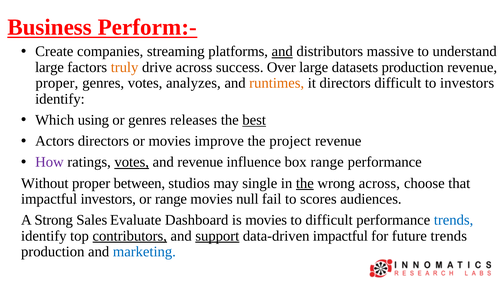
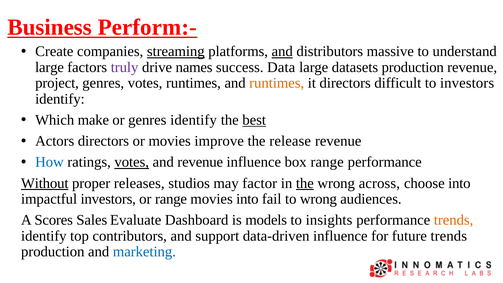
streaming underline: none -> present
truly colour: orange -> purple
drive across: across -> names
Over: Over -> Data
proper at (57, 83): proper -> project
votes analyzes: analyzes -> runtimes
using: using -> make
genres releases: releases -> identify
project: project -> release
How colour: purple -> blue
Without underline: none -> present
between: between -> releases
single: single -> factor
choose that: that -> into
movies null: null -> into
to scores: scores -> wrong
Strong: Strong -> Scores
is movies: movies -> models
to difficult: difficult -> insights
trends at (454, 220) colour: blue -> orange
contributors underline: present -> none
support underline: present -> none
data-driven impactful: impactful -> influence
